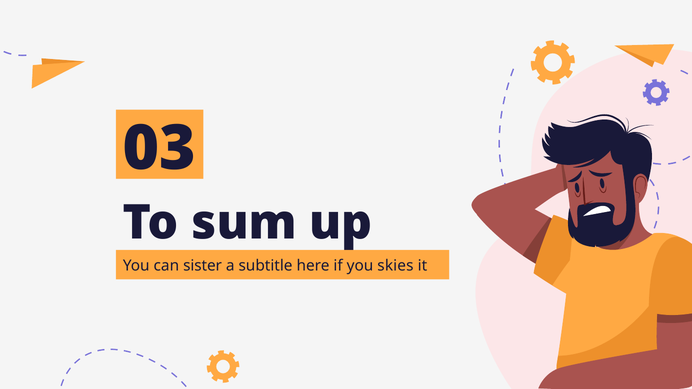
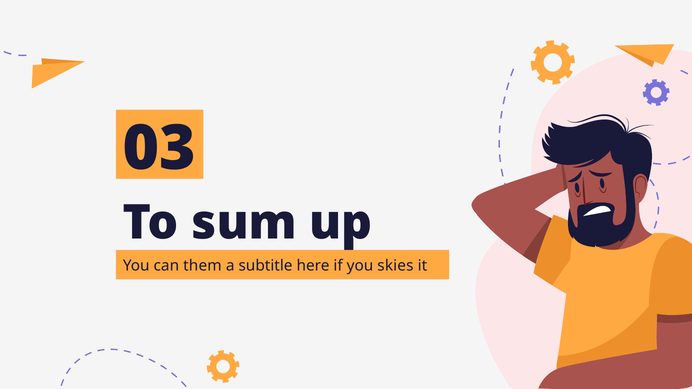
sister: sister -> them
